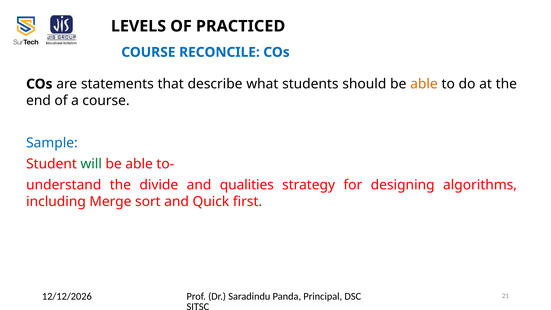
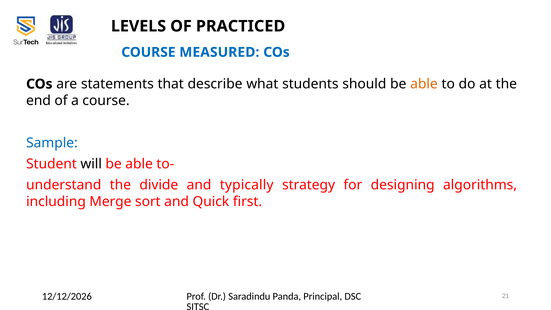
RECONCILE: RECONCILE -> MEASURED
will colour: green -> black
qualities: qualities -> typically
